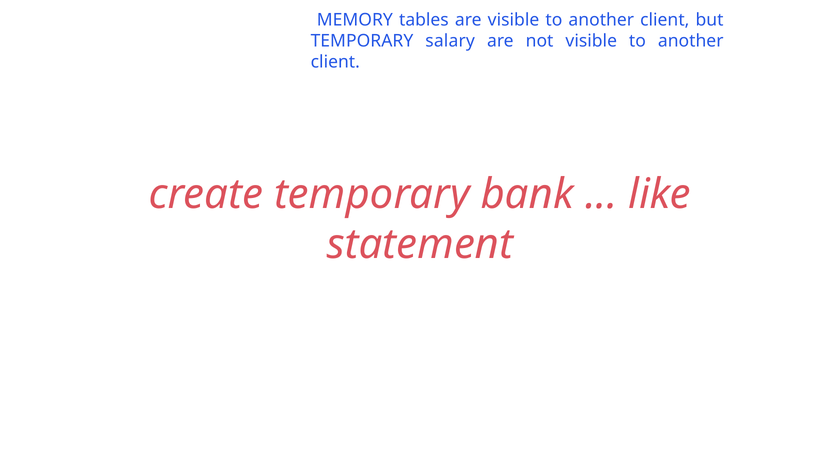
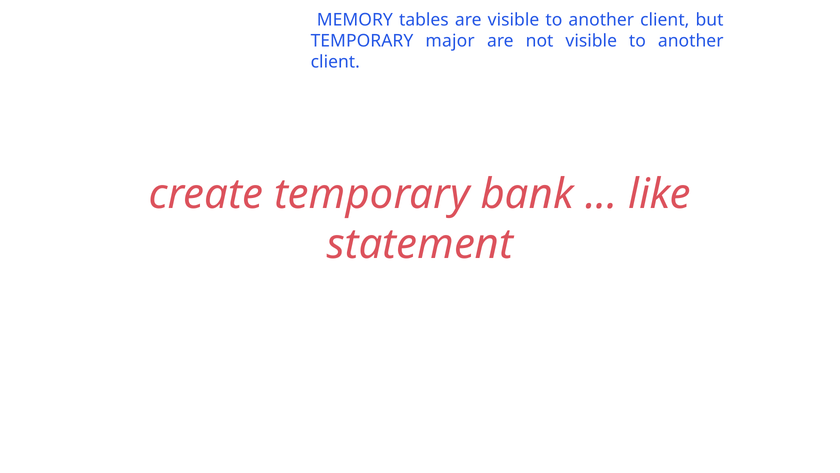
salary: salary -> major
